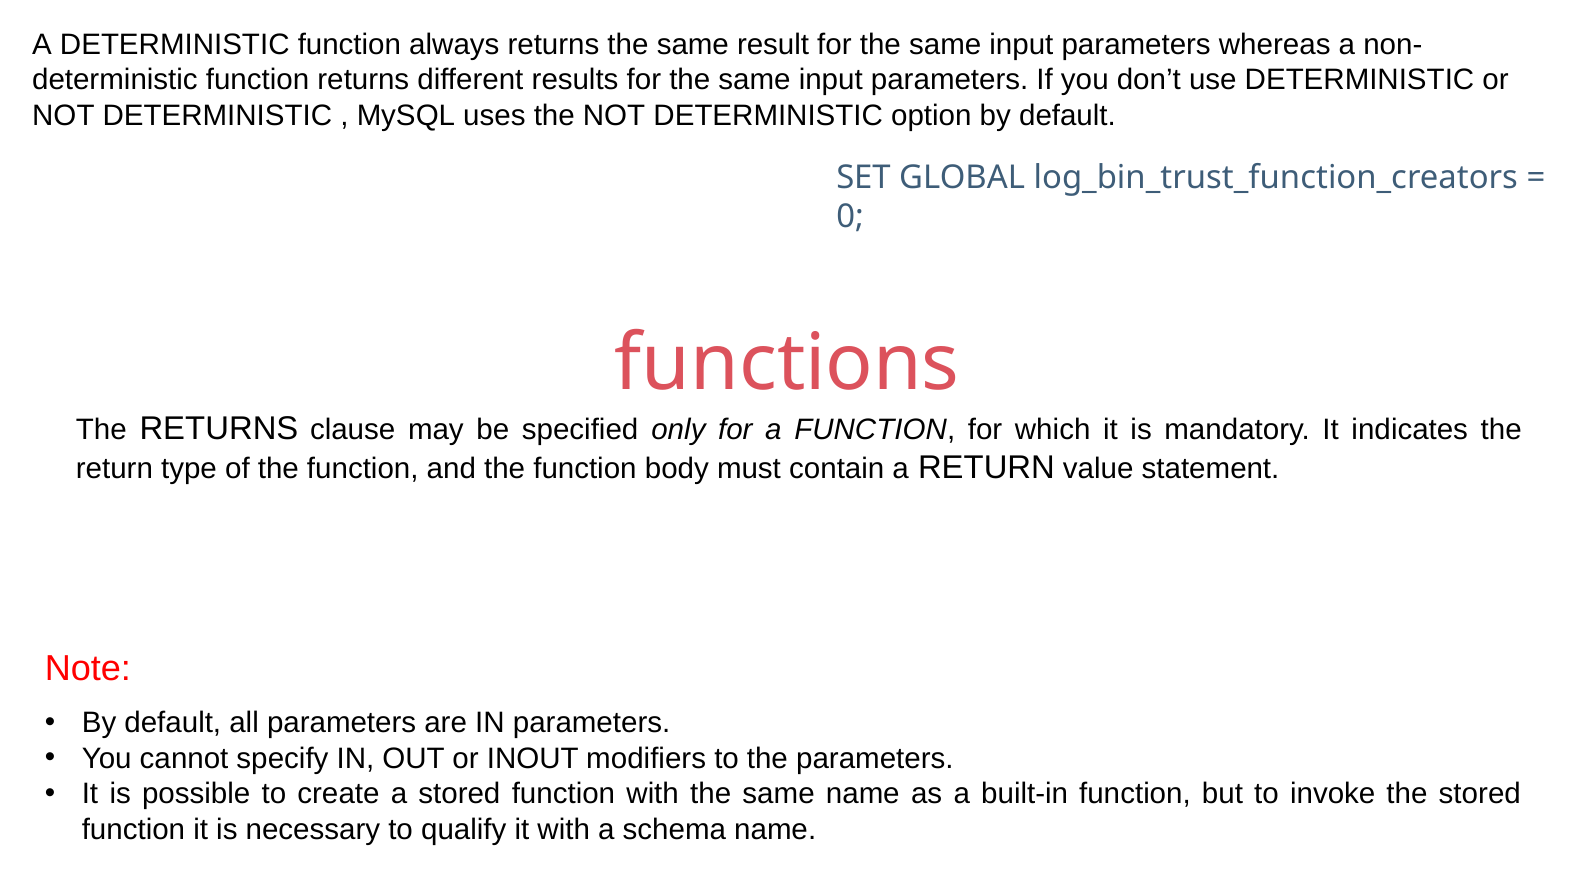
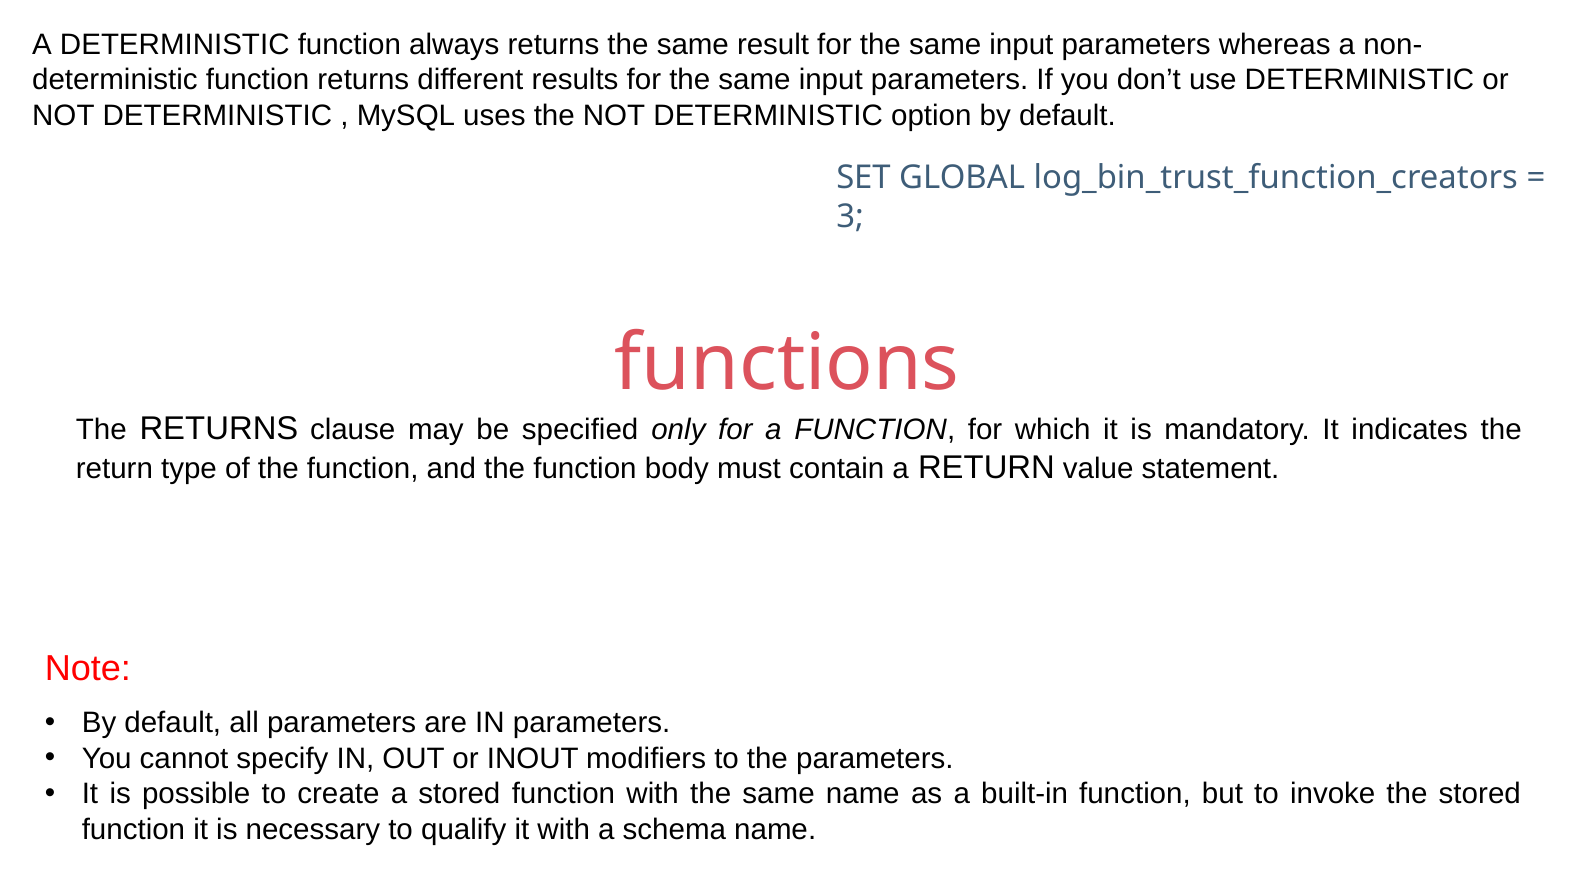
0: 0 -> 3
